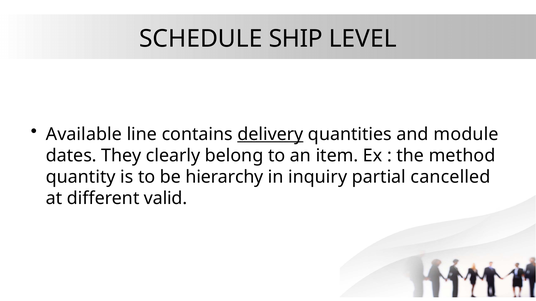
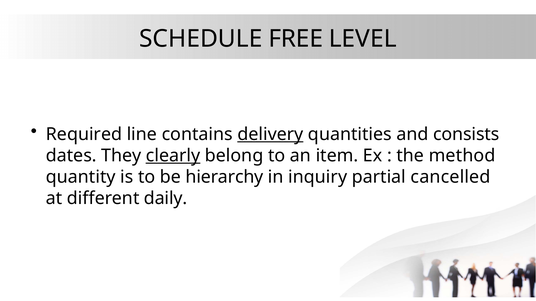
SHIP: SHIP -> FREE
Available: Available -> Required
module: module -> consists
clearly underline: none -> present
valid: valid -> daily
